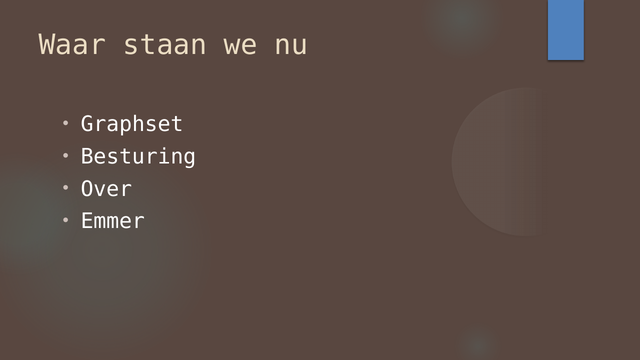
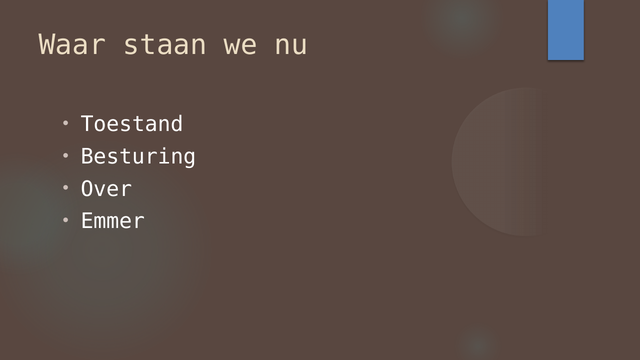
Graphset: Graphset -> Toestand
